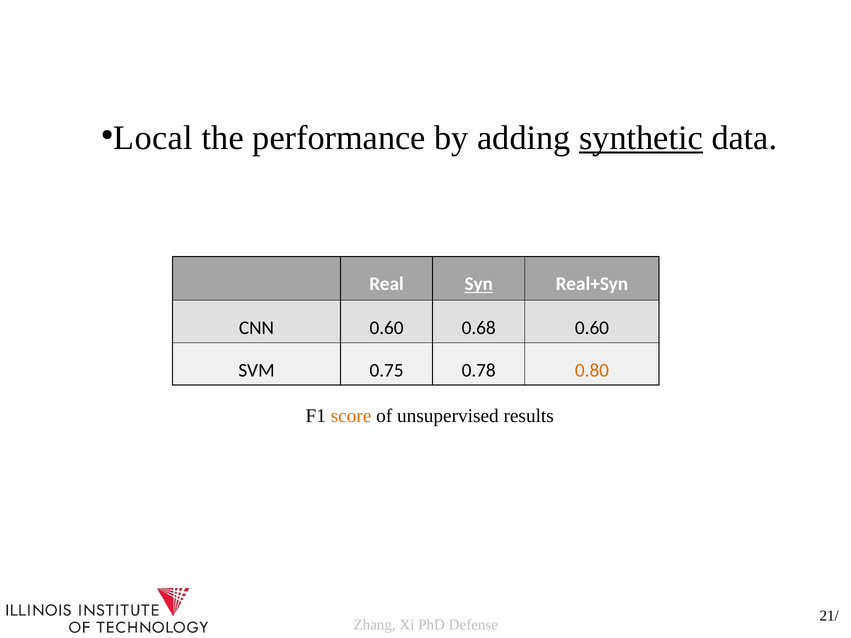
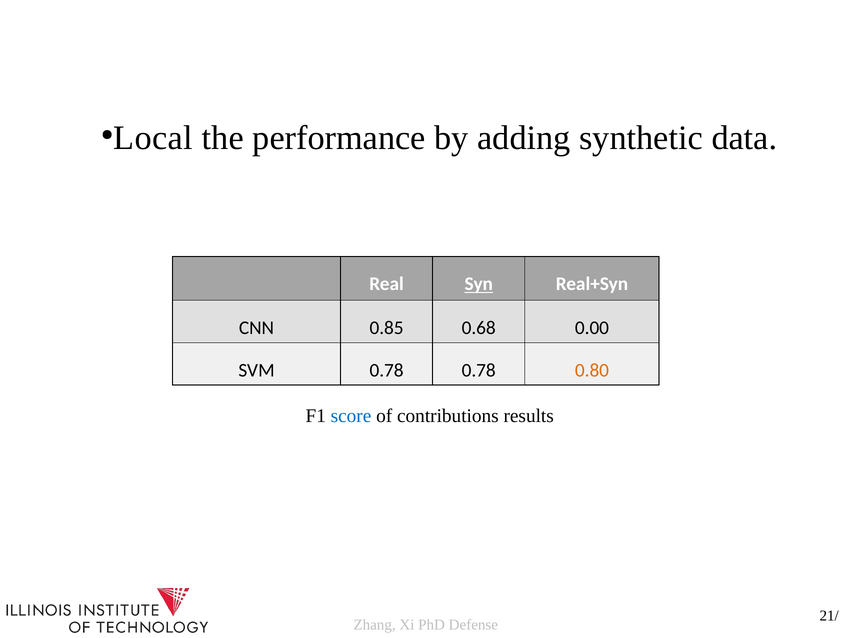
synthetic underline: present -> none
CNN 0.60: 0.60 -> 0.85
0.68 0.60: 0.60 -> 0.00
SVM 0.75: 0.75 -> 0.78
score colour: orange -> blue
unsupervised: unsupervised -> contributions
